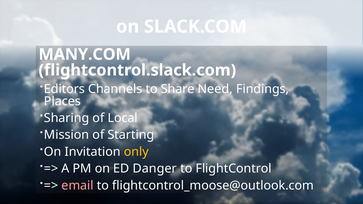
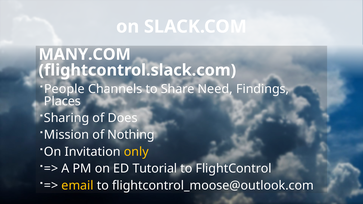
Editors: Editors -> People
Local: Local -> Does
Starting: Starting -> Nothing
Danger: Danger -> Tutorial
email colour: pink -> yellow
